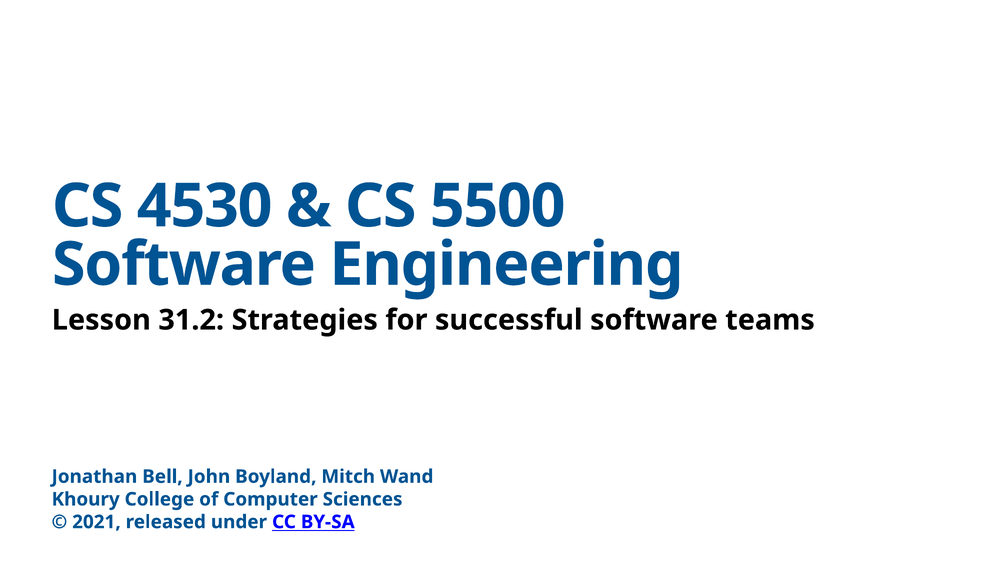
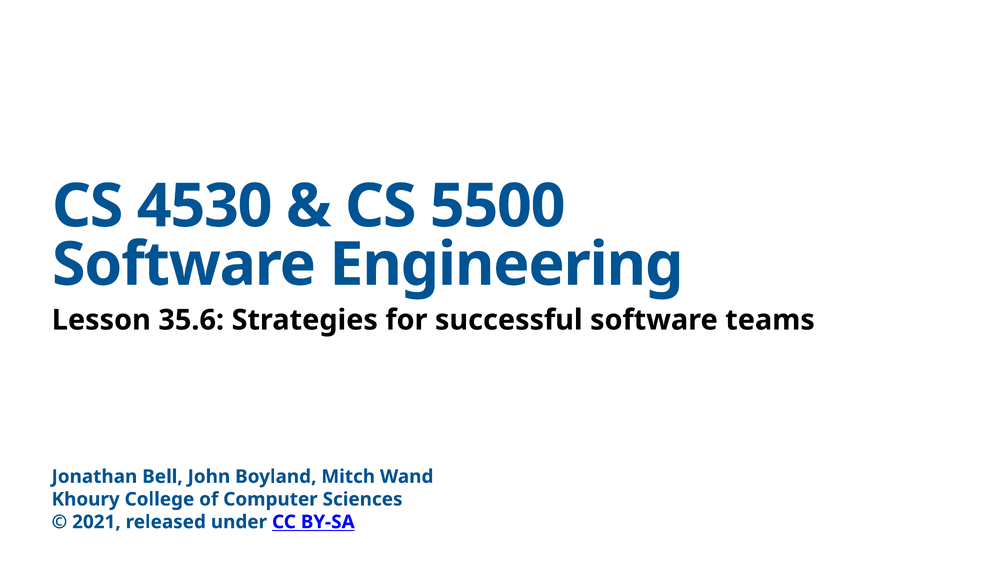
31.2: 31.2 -> 35.6
